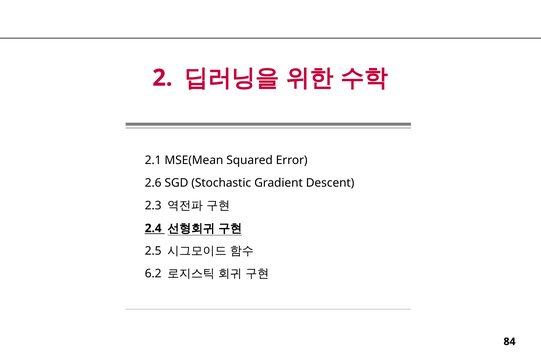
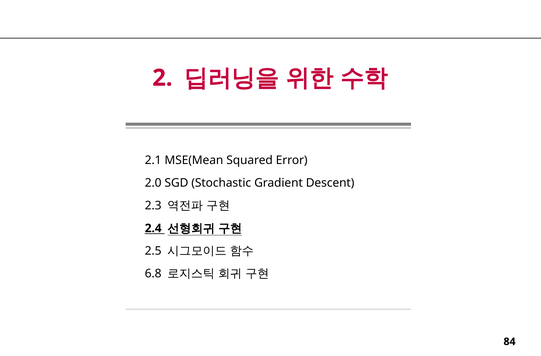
2.6: 2.6 -> 2.0
6.2: 6.2 -> 6.8
